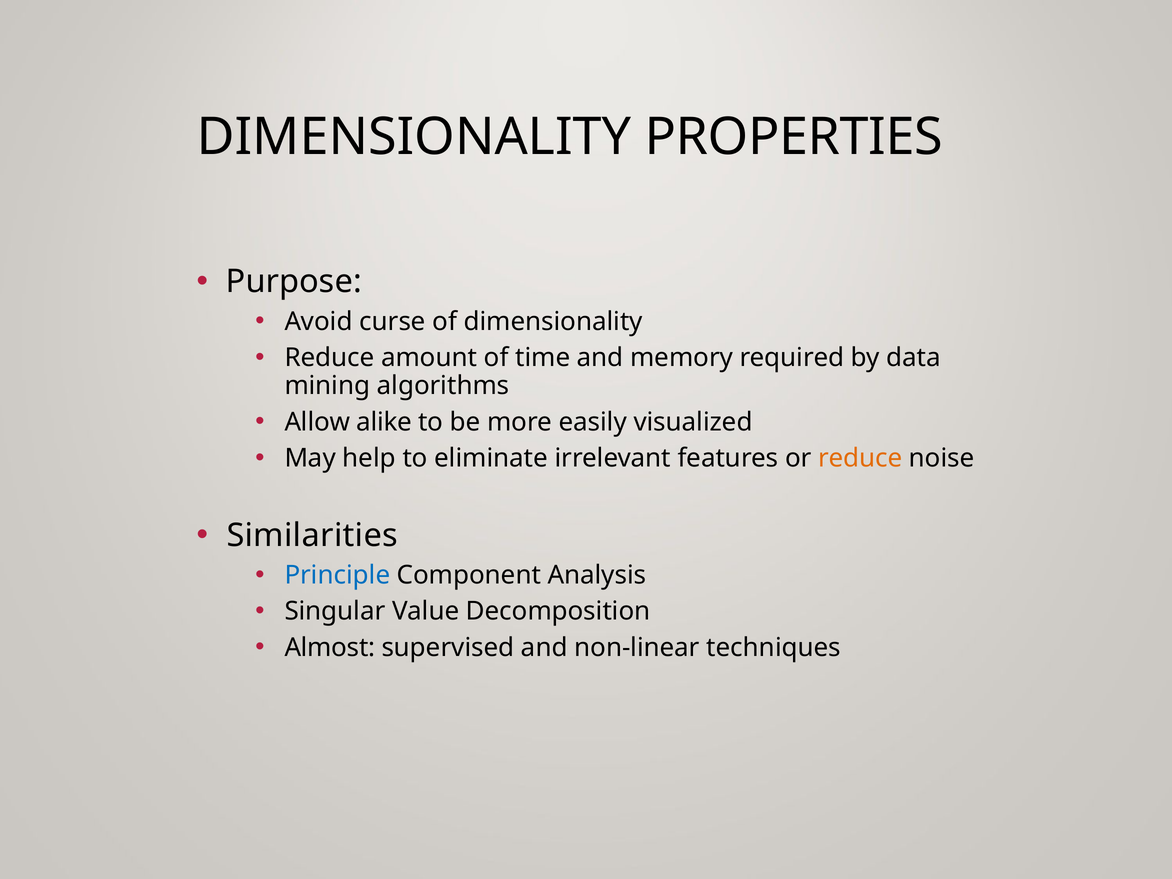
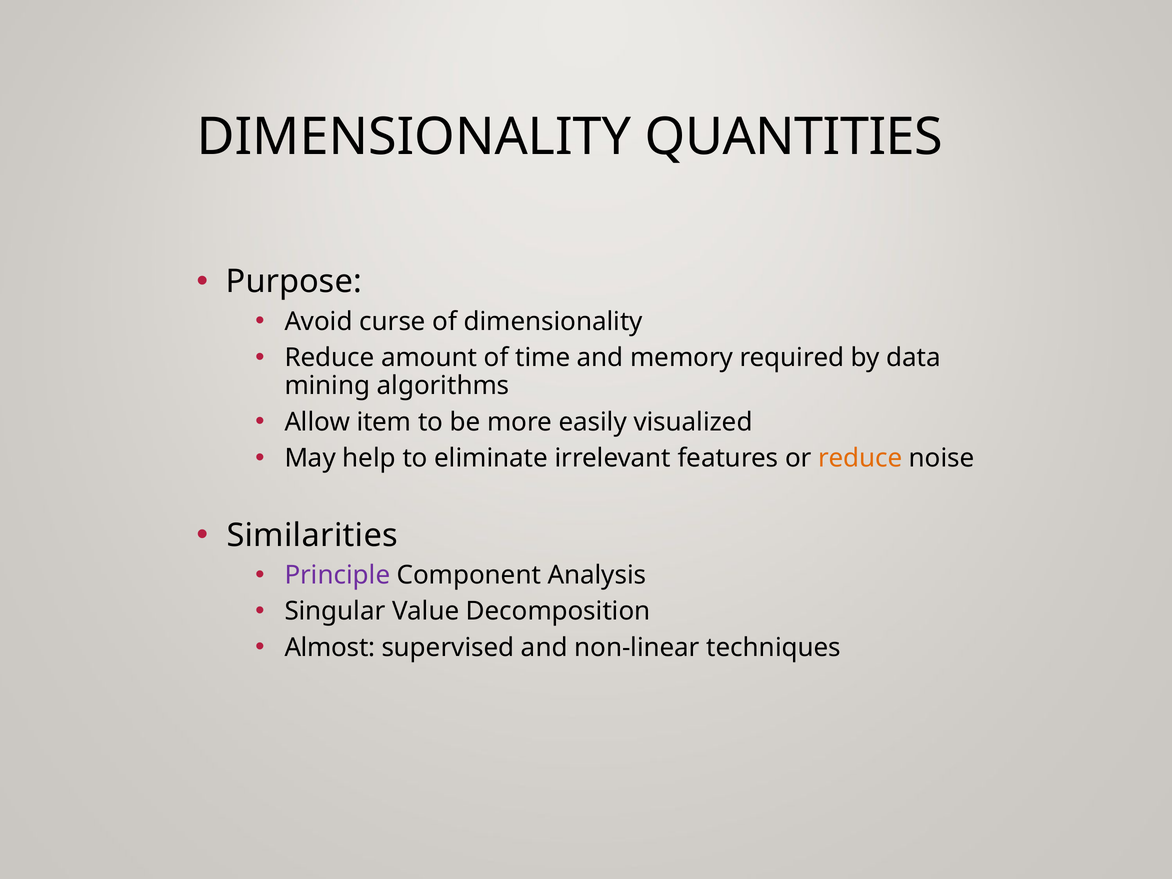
PROPERTIES: PROPERTIES -> QUANTITIES
alike: alike -> item
Principle colour: blue -> purple
